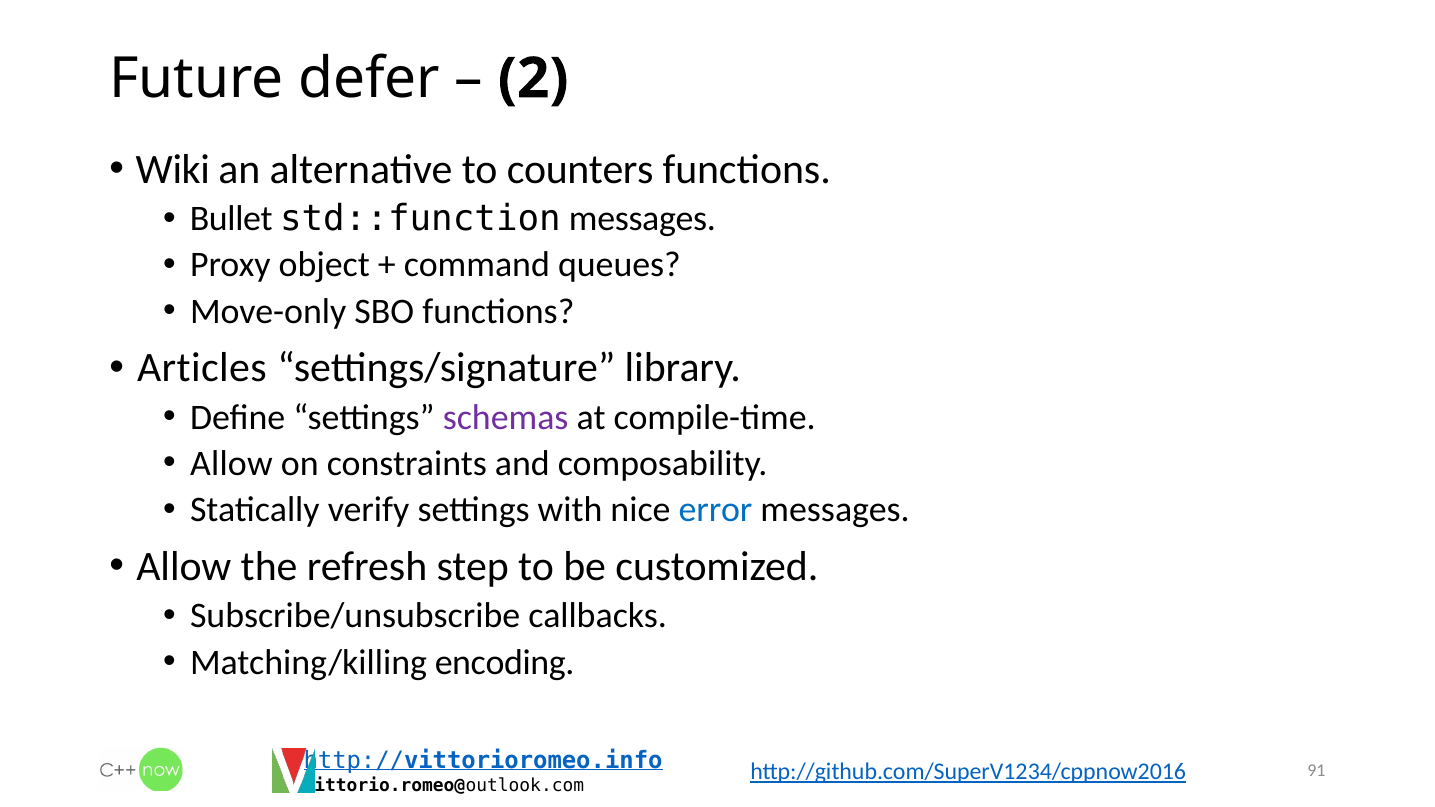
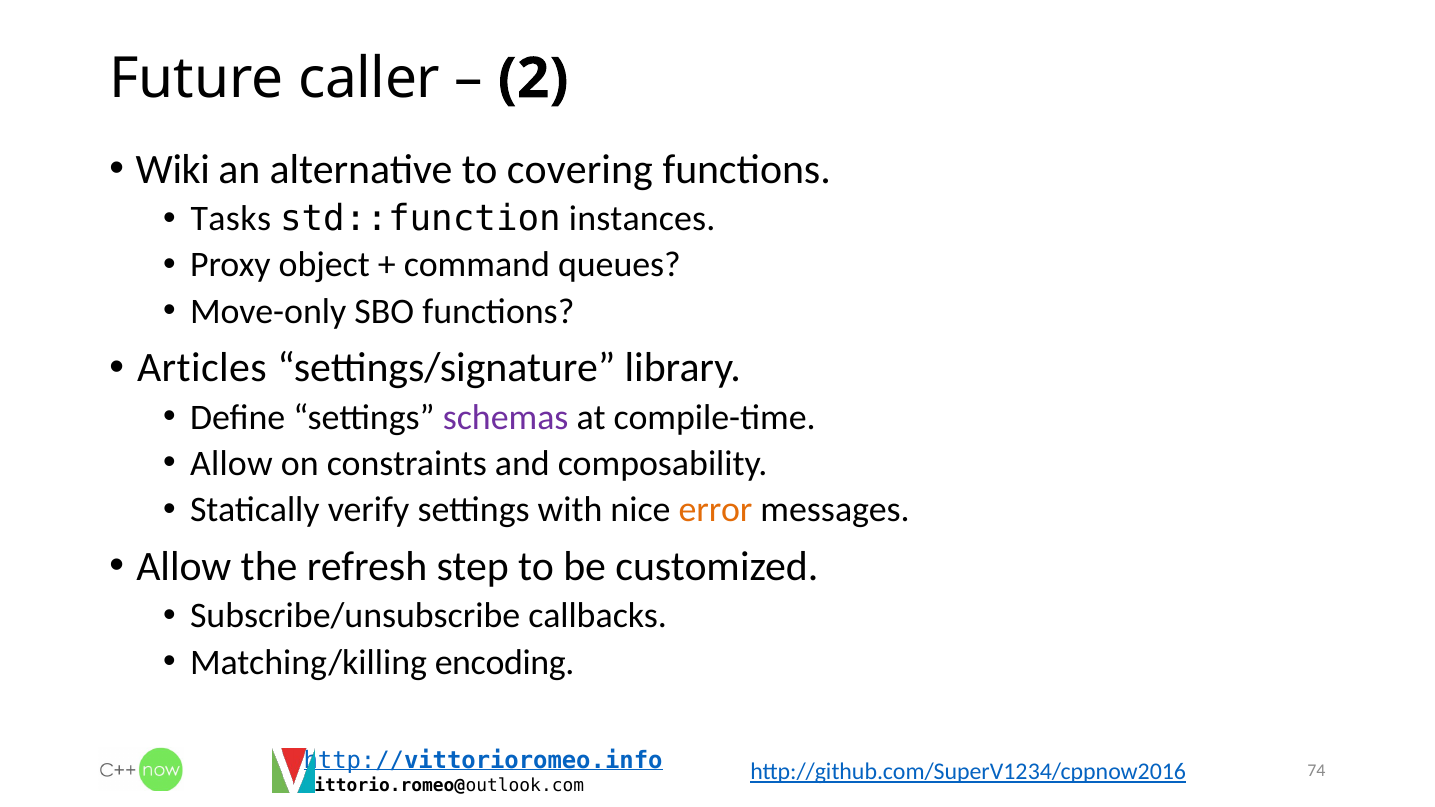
defer: defer -> caller
counters: counters -> covering
Bullet: Bullet -> Tasks
std::function messages: messages -> instances
error colour: blue -> orange
91: 91 -> 74
